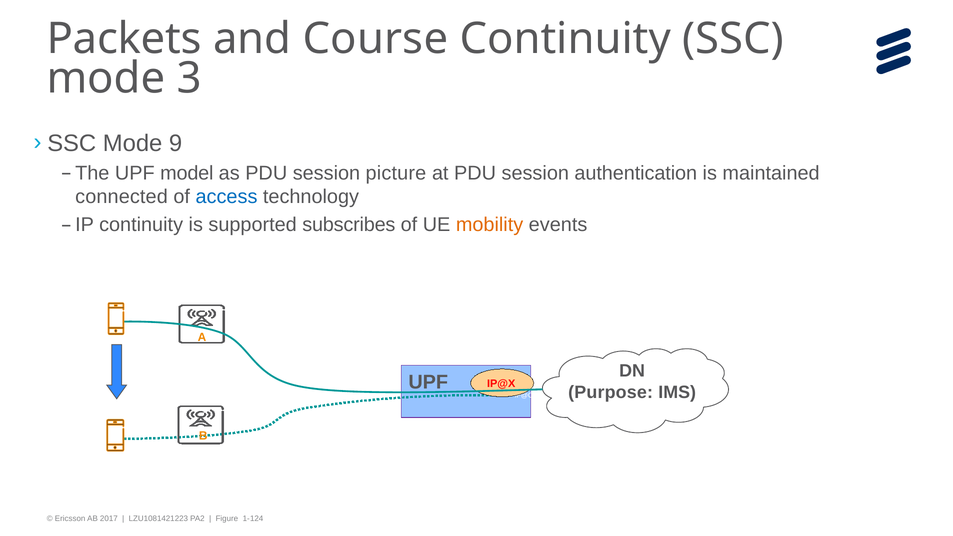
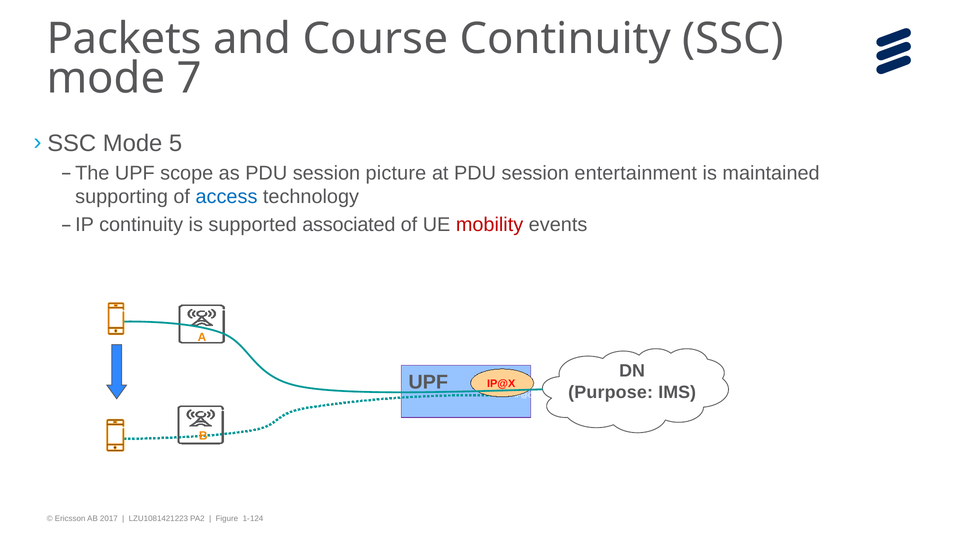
3: 3 -> 7
9: 9 -> 5
model: model -> scope
authentication: authentication -> entertainment
connected: connected -> supporting
subscribes: subscribes -> associated
mobility colour: orange -> red
